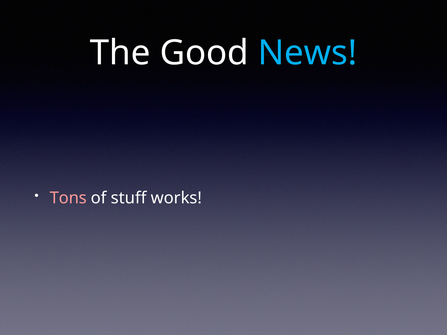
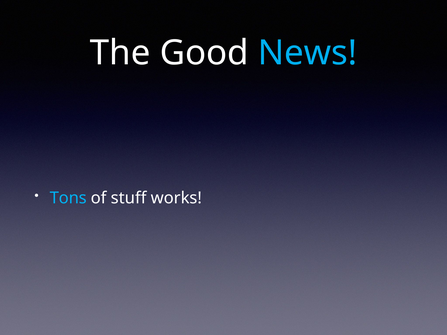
Tons colour: pink -> light blue
